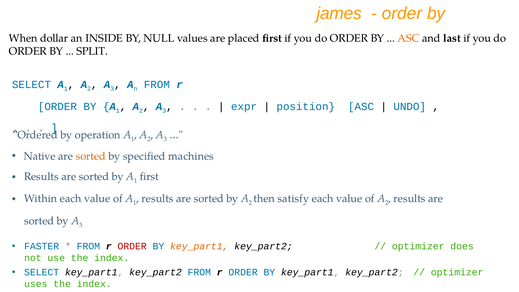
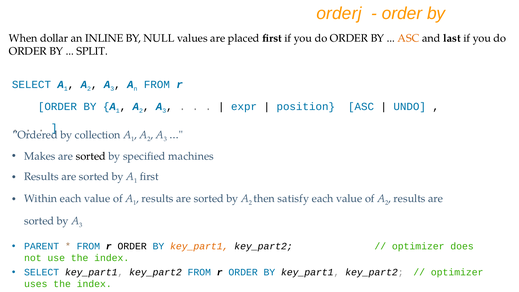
james: james -> orderj
INSIDE: INSIDE -> INLINE
operation: operation -> collection
Native: Native -> Makes
sorted at (91, 156) colour: orange -> black
FASTER: FASTER -> PARENT
ORDER at (132, 246) colour: red -> black
